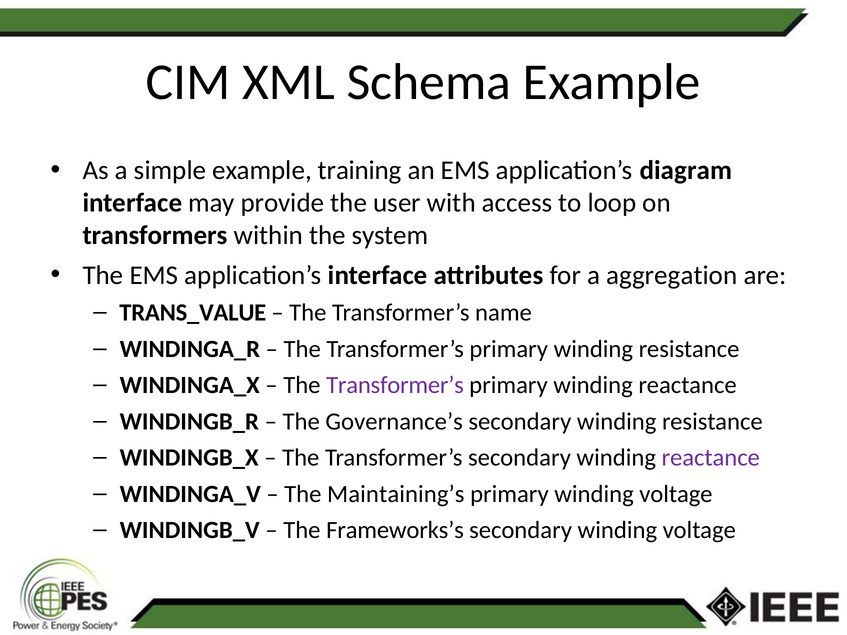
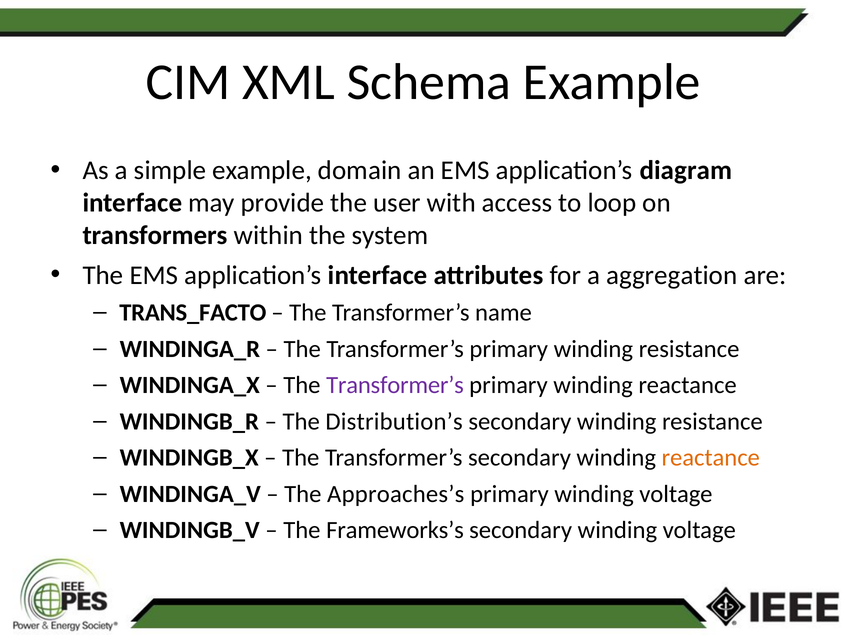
training: training -> domain
TRANS_VALUE: TRANS_VALUE -> TRANS_FACTO
Governance’s: Governance’s -> Distribution’s
reactance at (711, 458) colour: purple -> orange
Maintaining’s: Maintaining’s -> Approaches’s
